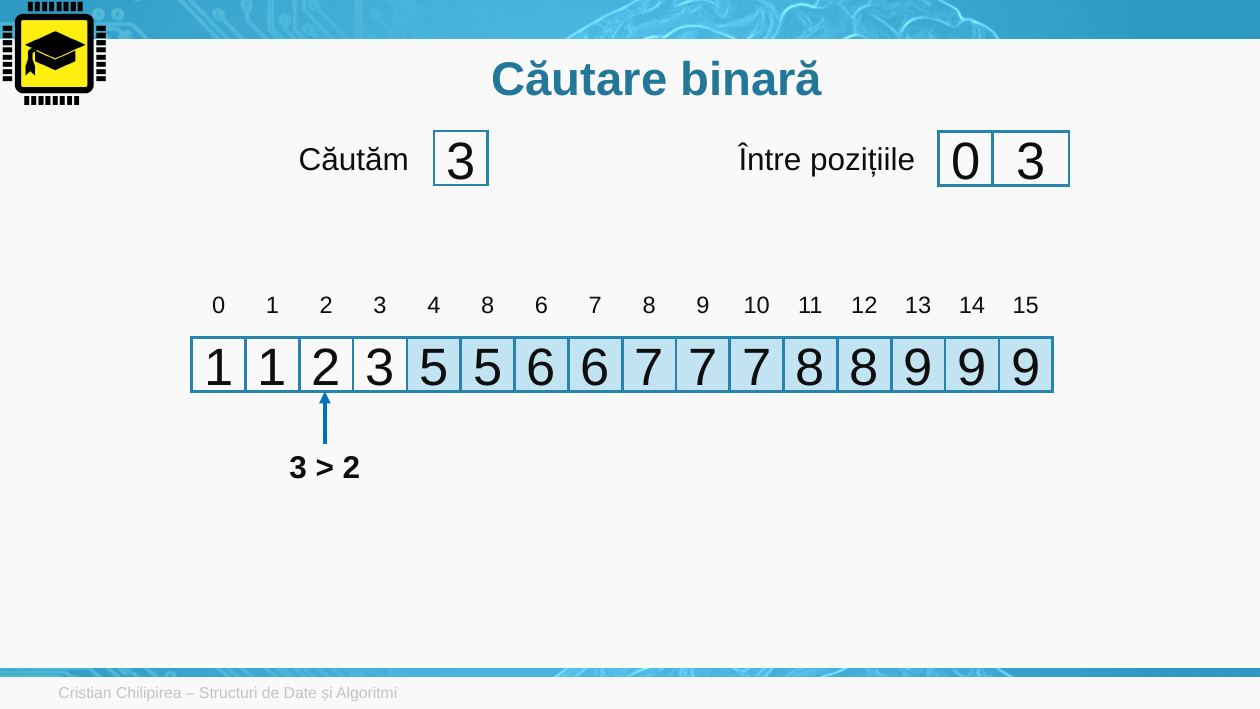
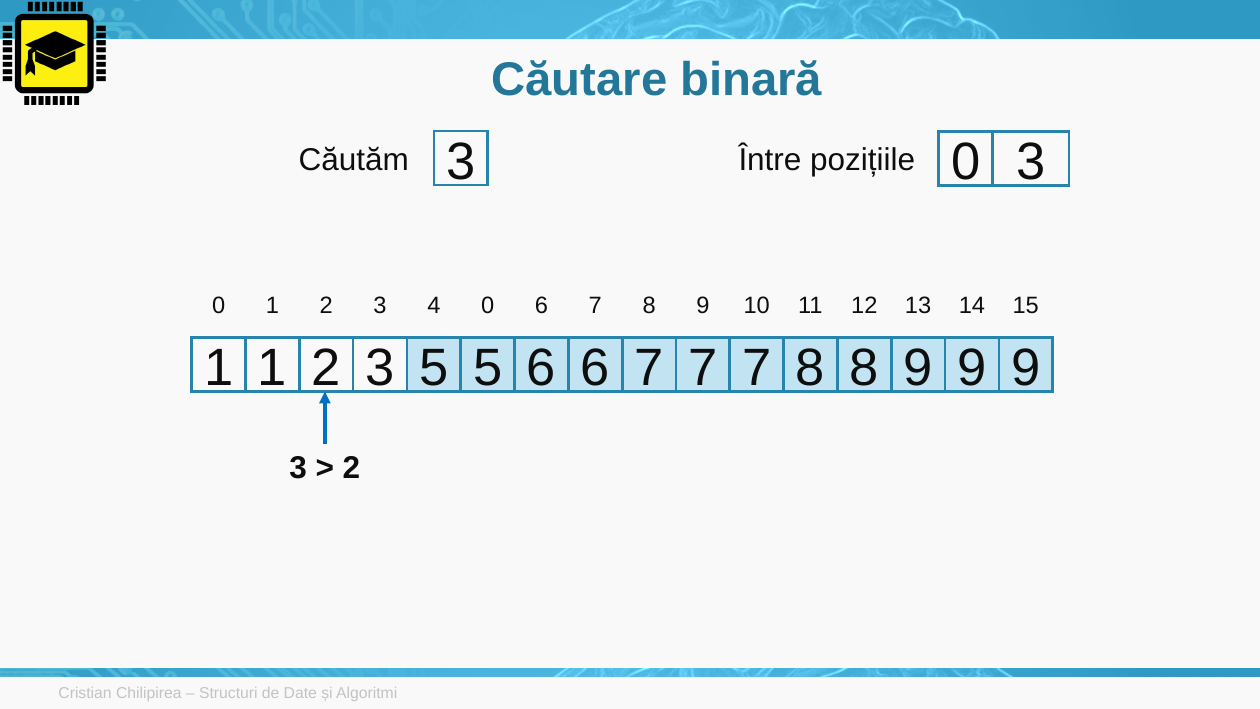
4 8: 8 -> 0
